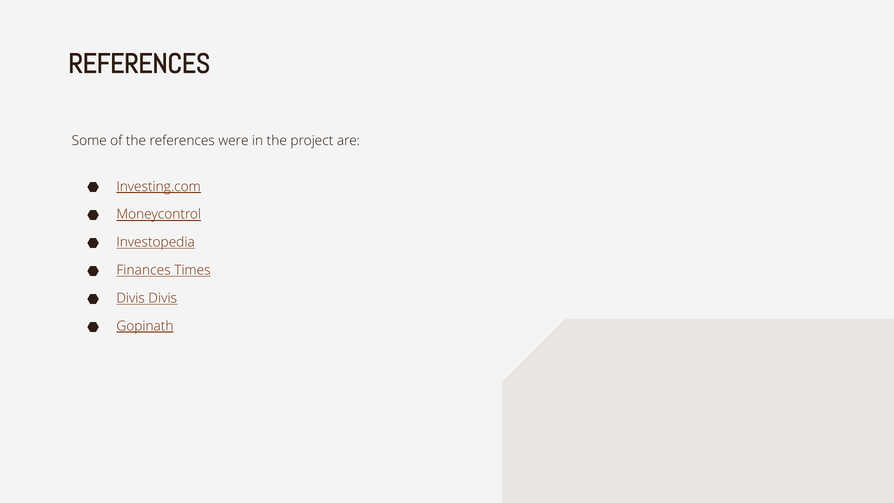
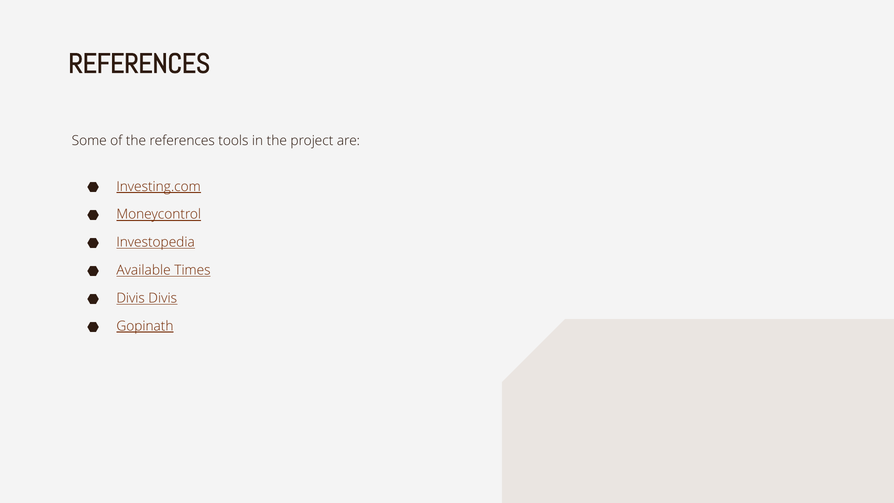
were: were -> tools
Finances: Finances -> Available
